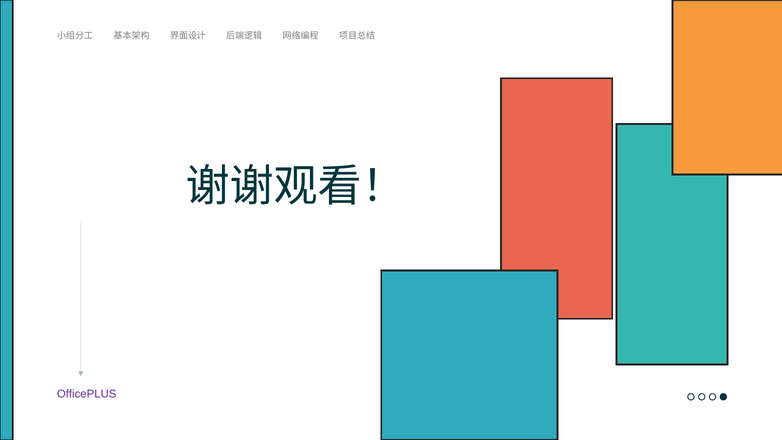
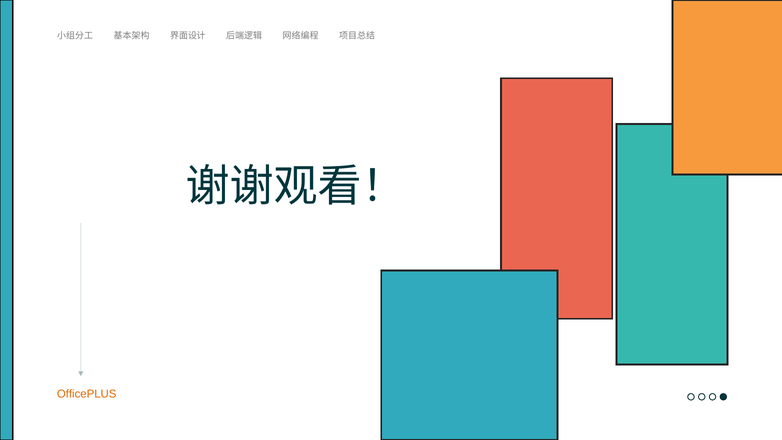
OfficePLUS colour: purple -> orange
